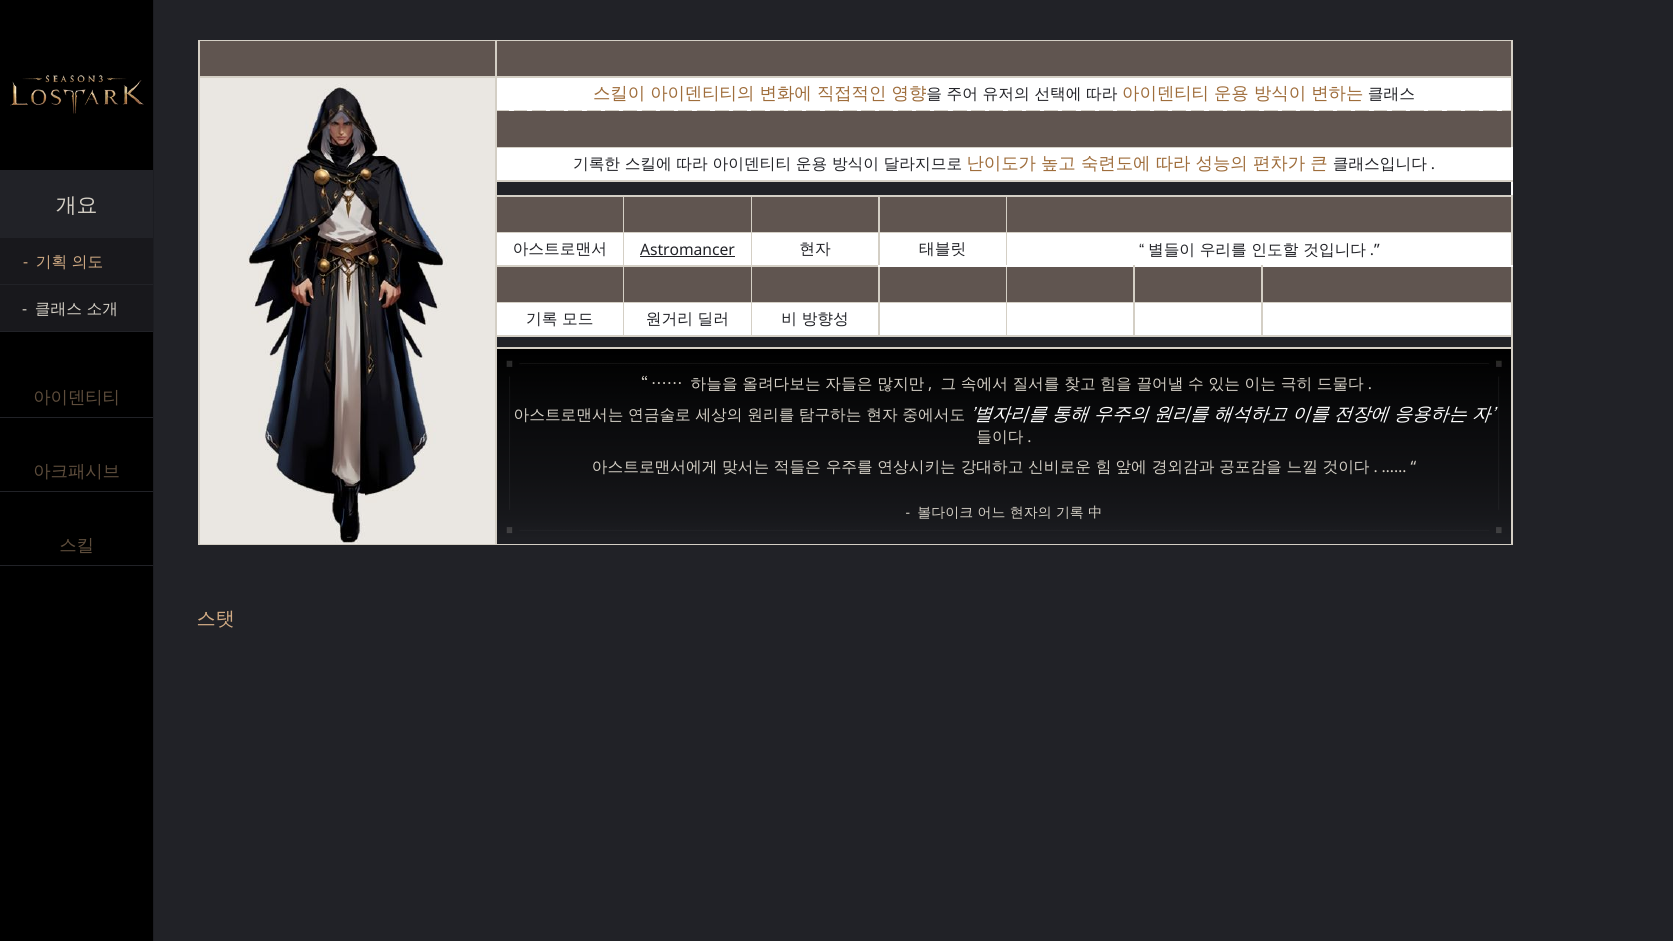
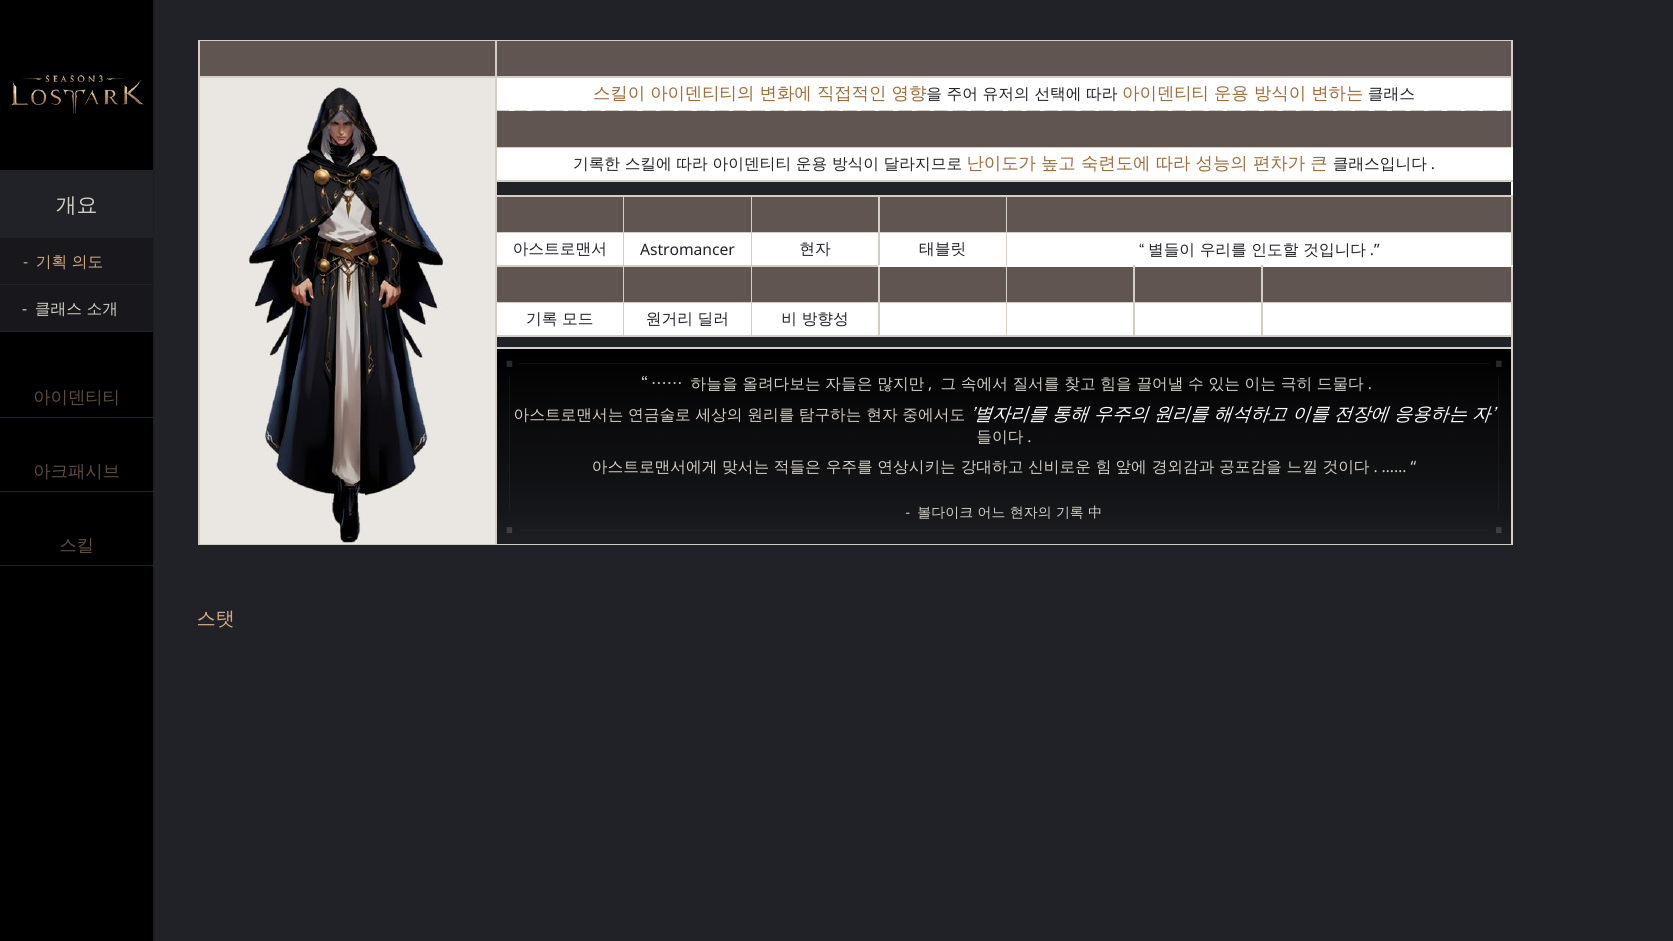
Astromancer underline: present -> none
